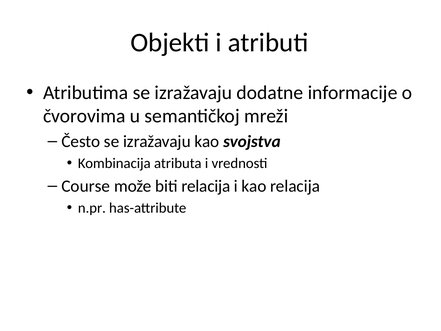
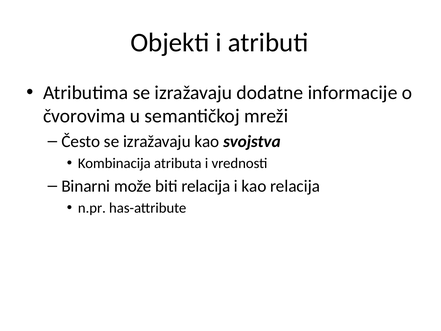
Course: Course -> Binarni
